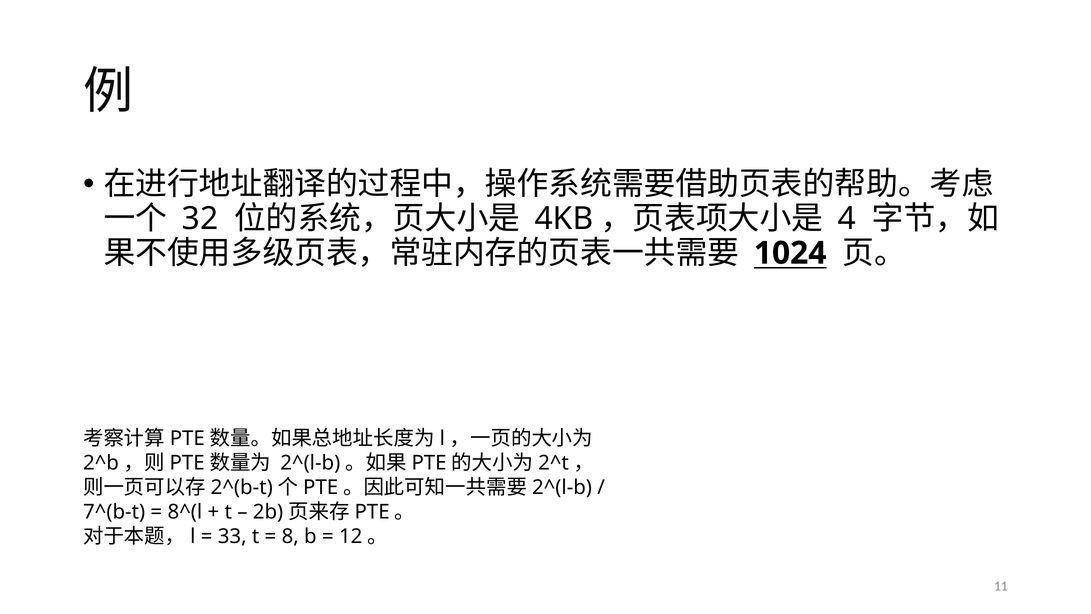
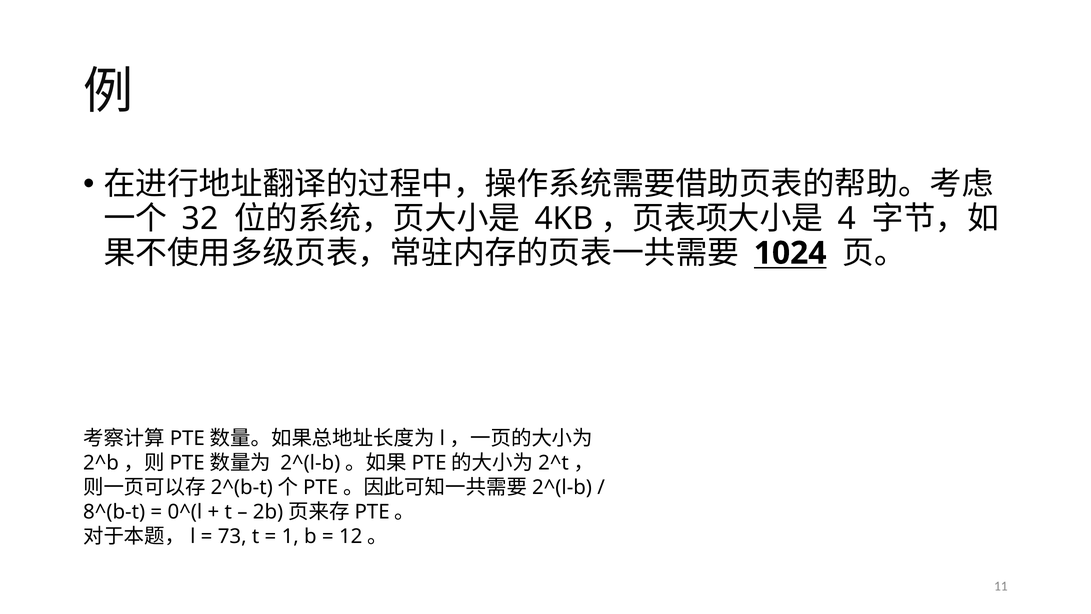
7^(b-t: 7^(b-t -> 8^(b-t
8^(l: 8^(l -> 0^(l
33: 33 -> 73
8: 8 -> 1
